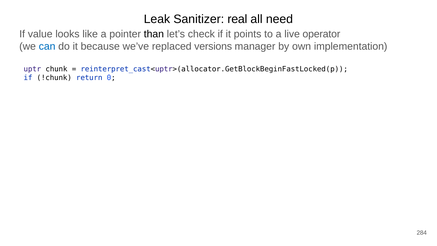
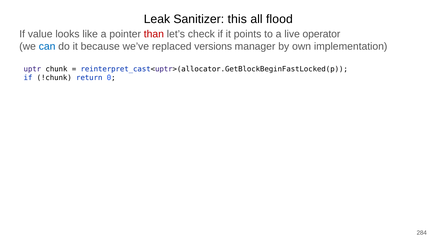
real: real -> this
need: need -> flood
than colour: black -> red
